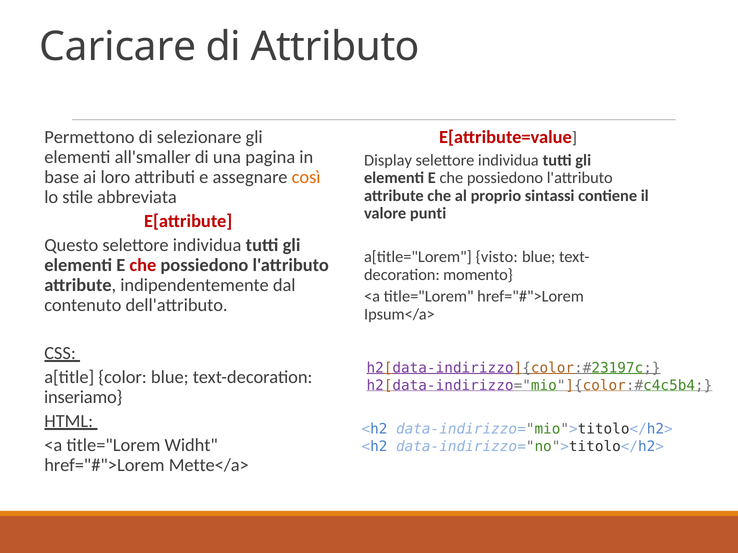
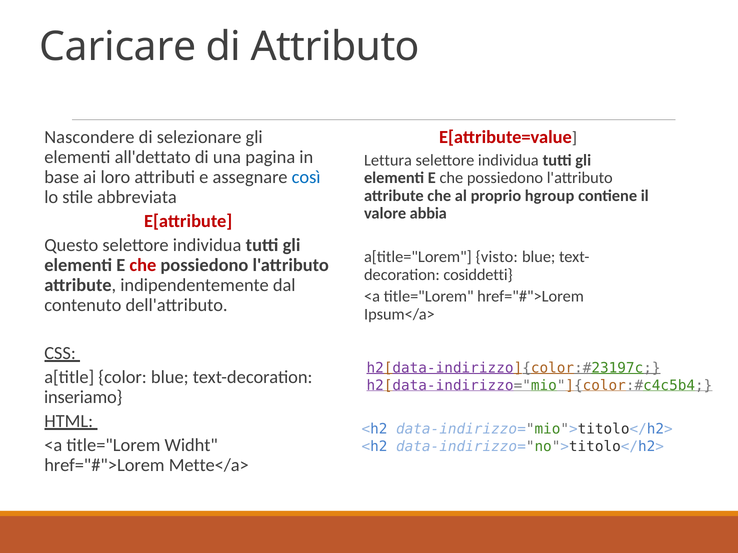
Permettono: Permettono -> Nascondere
all'smaller: all'smaller -> all'dettato
Display: Display -> Lettura
così colour: orange -> blue
sintassi: sintassi -> hgroup
punti: punti -> abbia
momento: momento -> cosiddetti
